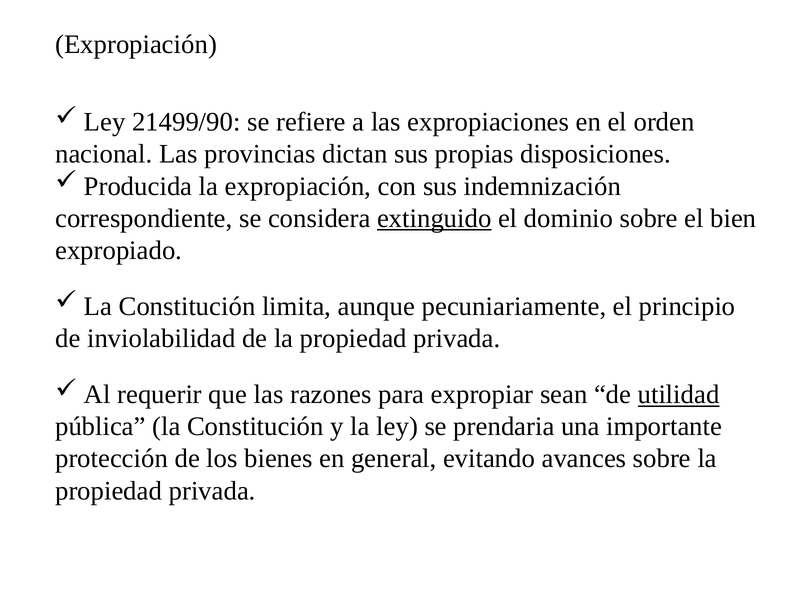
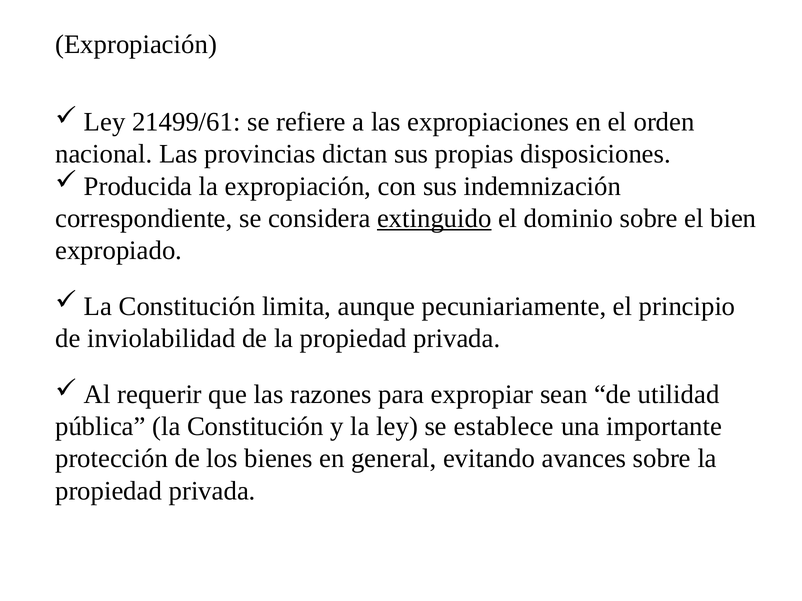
21499/90: 21499/90 -> 21499/61
utilidad underline: present -> none
prendaria: prendaria -> establece
